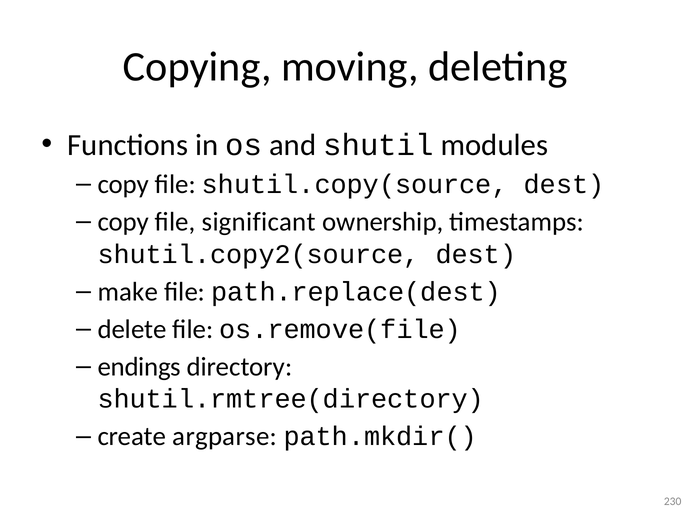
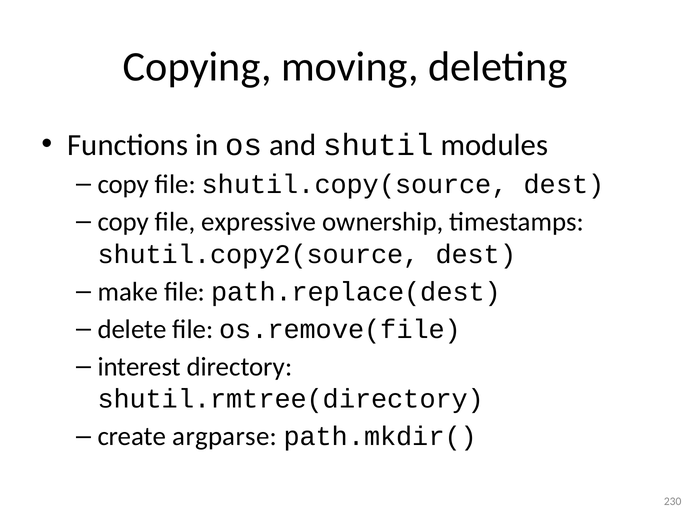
significant: significant -> expressive
endings: endings -> interest
